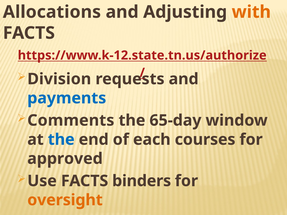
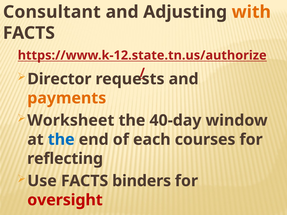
Allocations: Allocations -> Consultant
Division: Division -> Director
payments colour: blue -> orange
Comments: Comments -> Worksheet
65-day: 65-day -> 40-day
approved: approved -> reflecting
oversight colour: orange -> red
